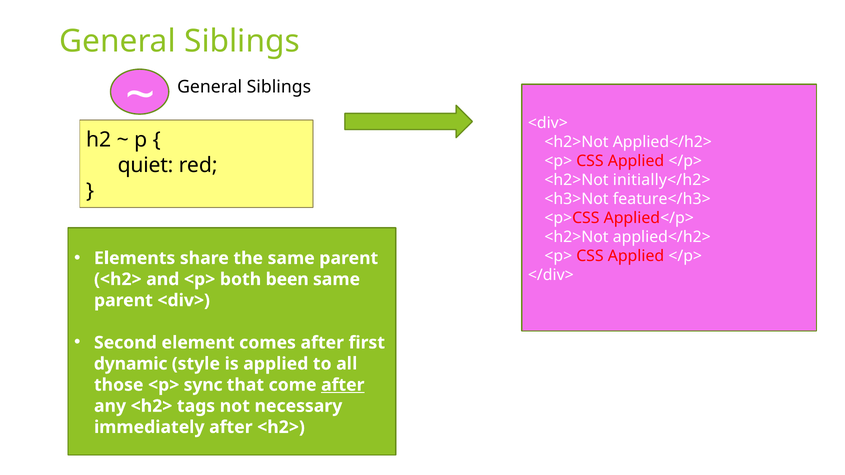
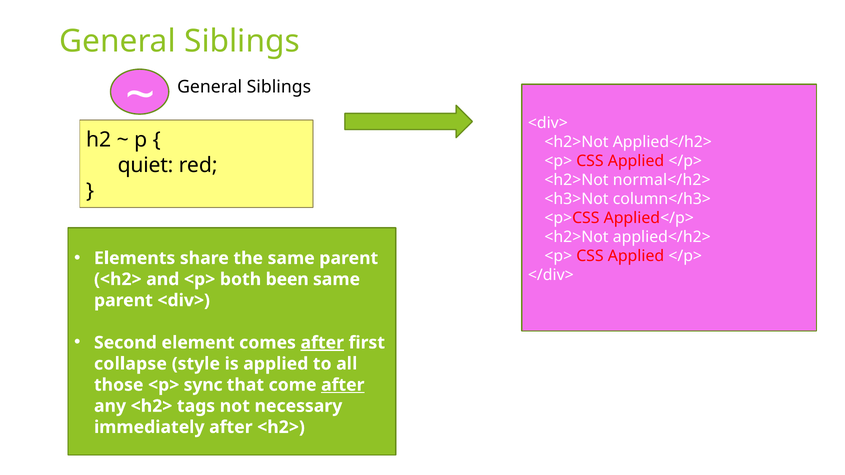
initially</h2>: initially</h2> -> normal</h2>
feature</h3>: feature</h3> -> column</h3>
after at (322, 343) underline: none -> present
dynamic: dynamic -> collapse
